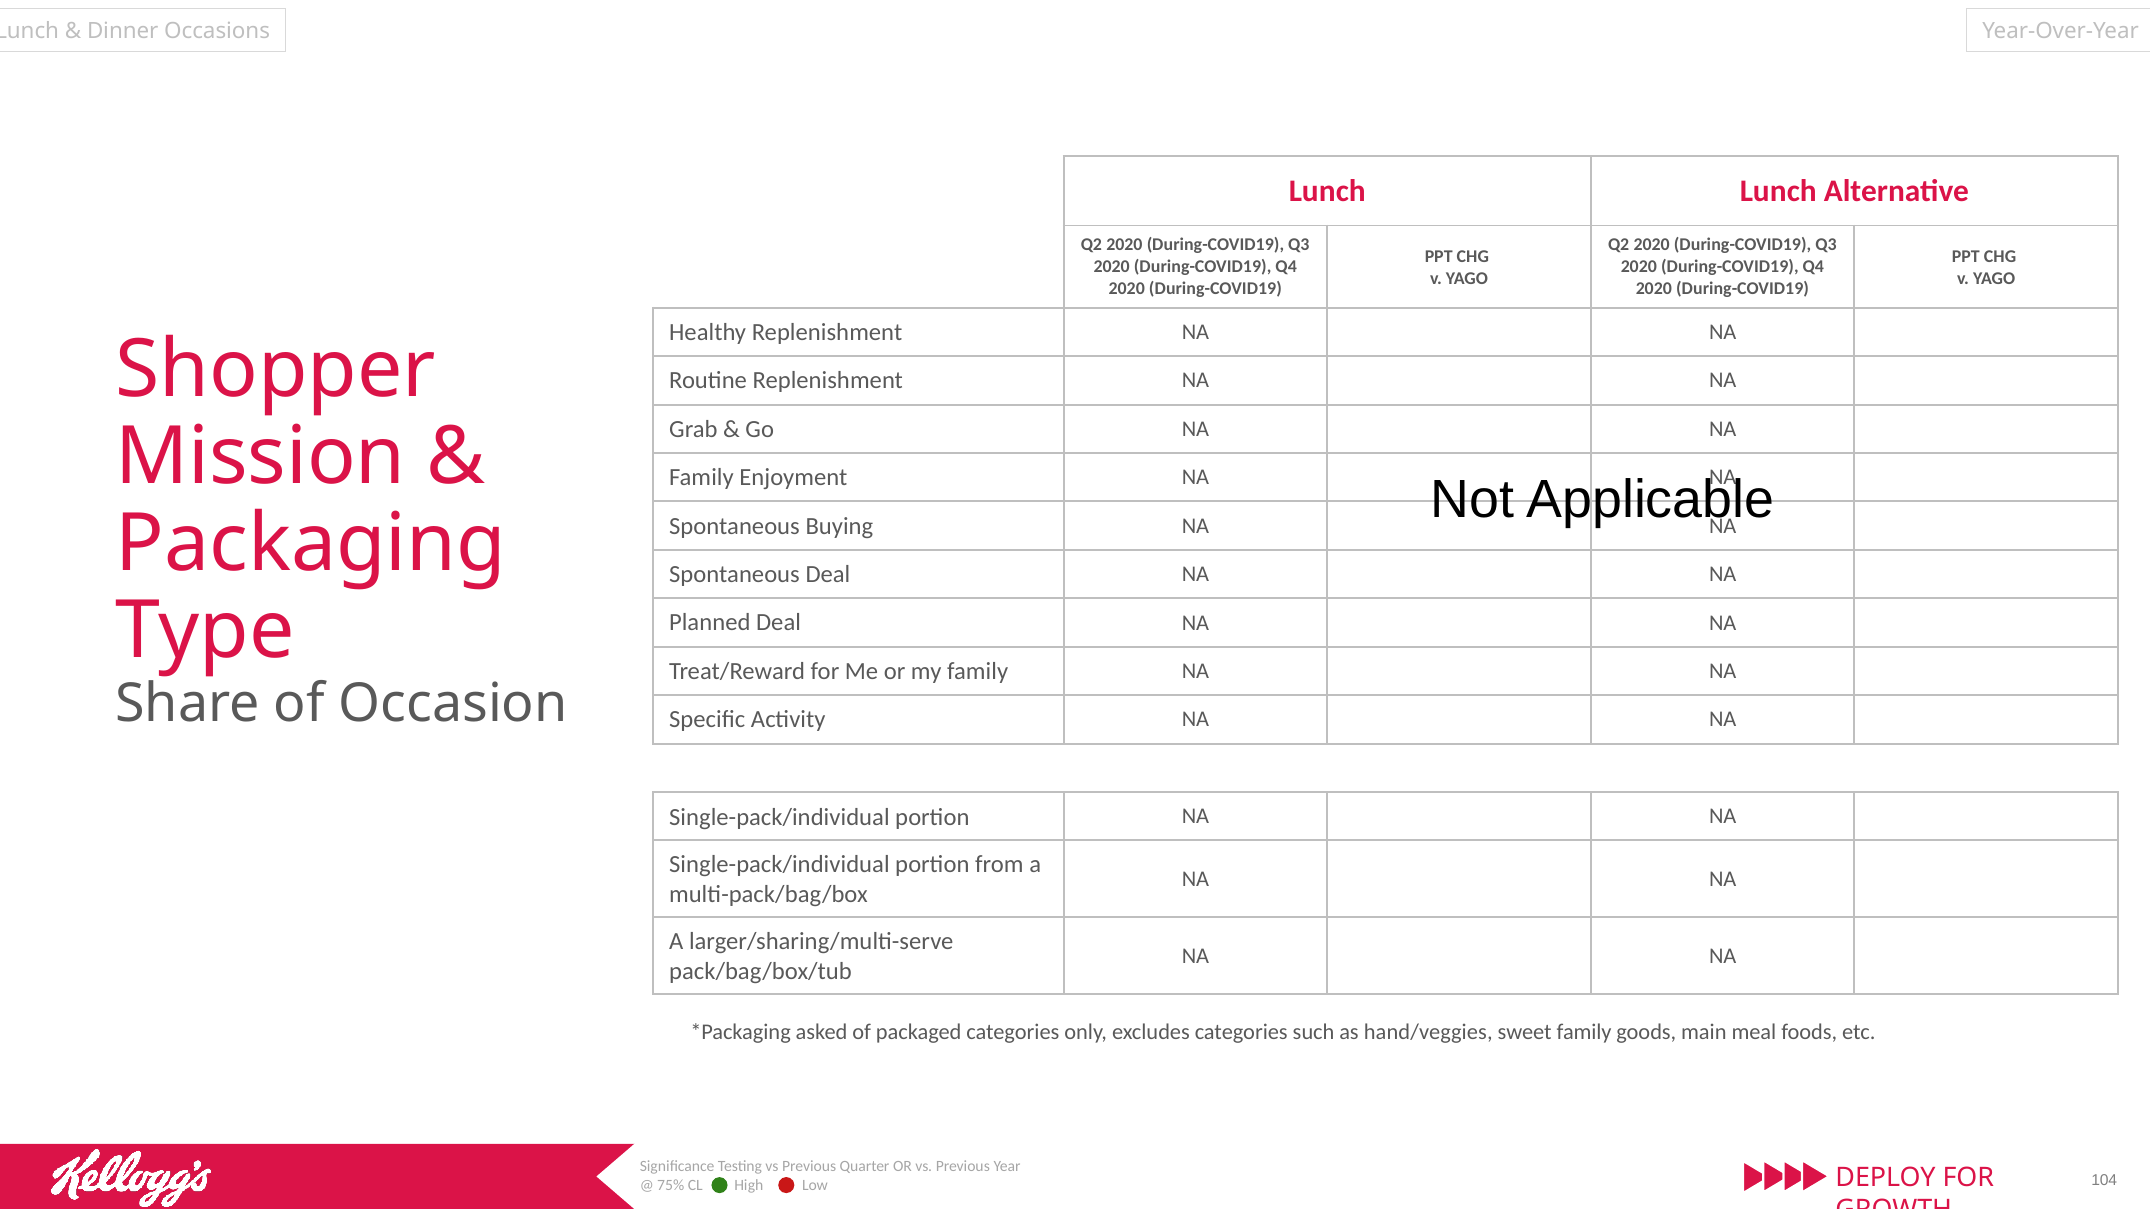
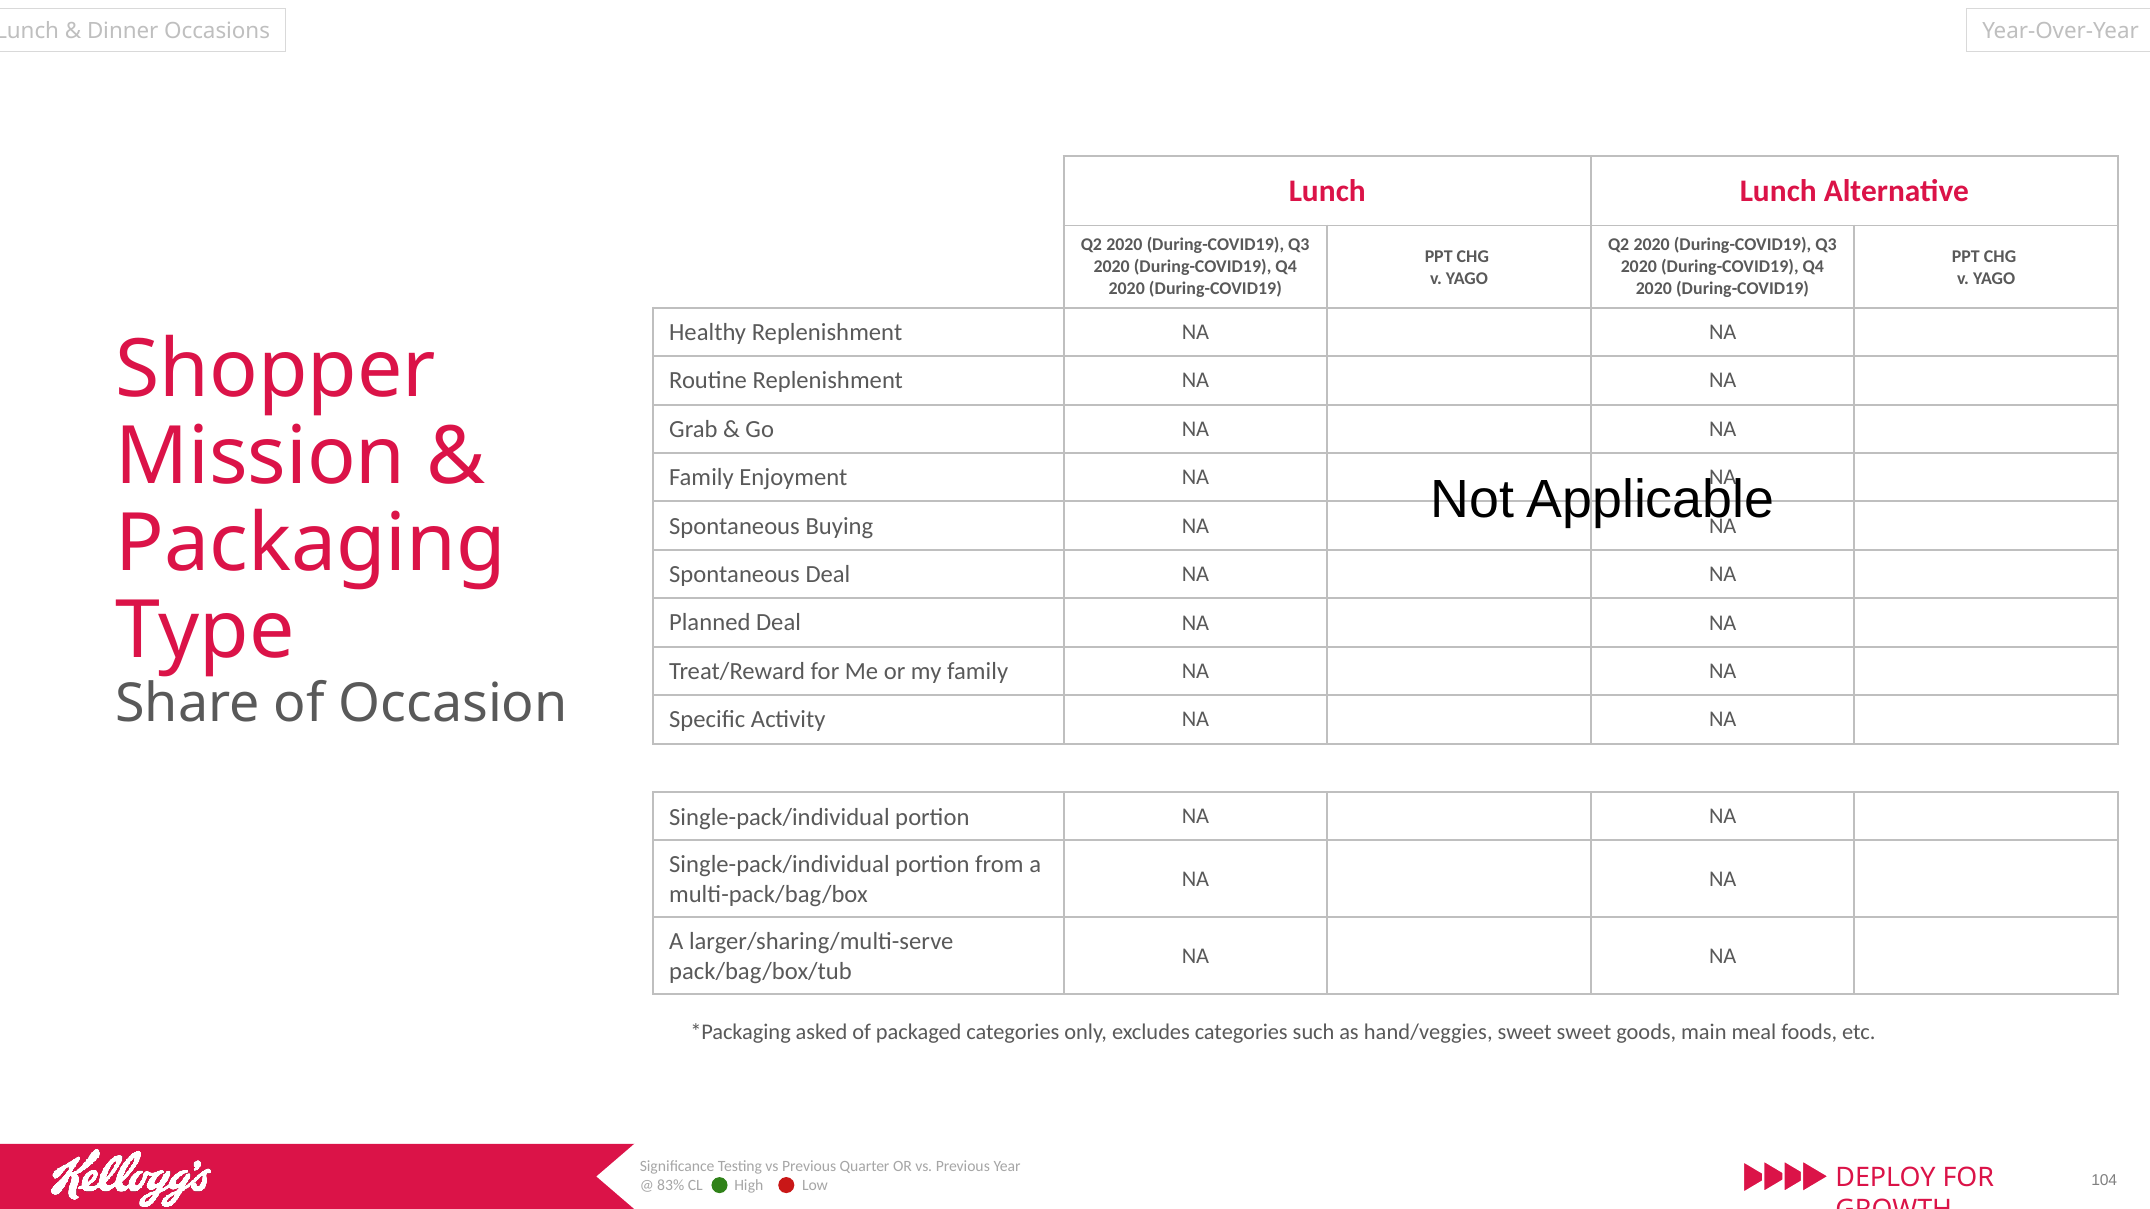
sweet family: family -> sweet
75%: 75% -> 83%
